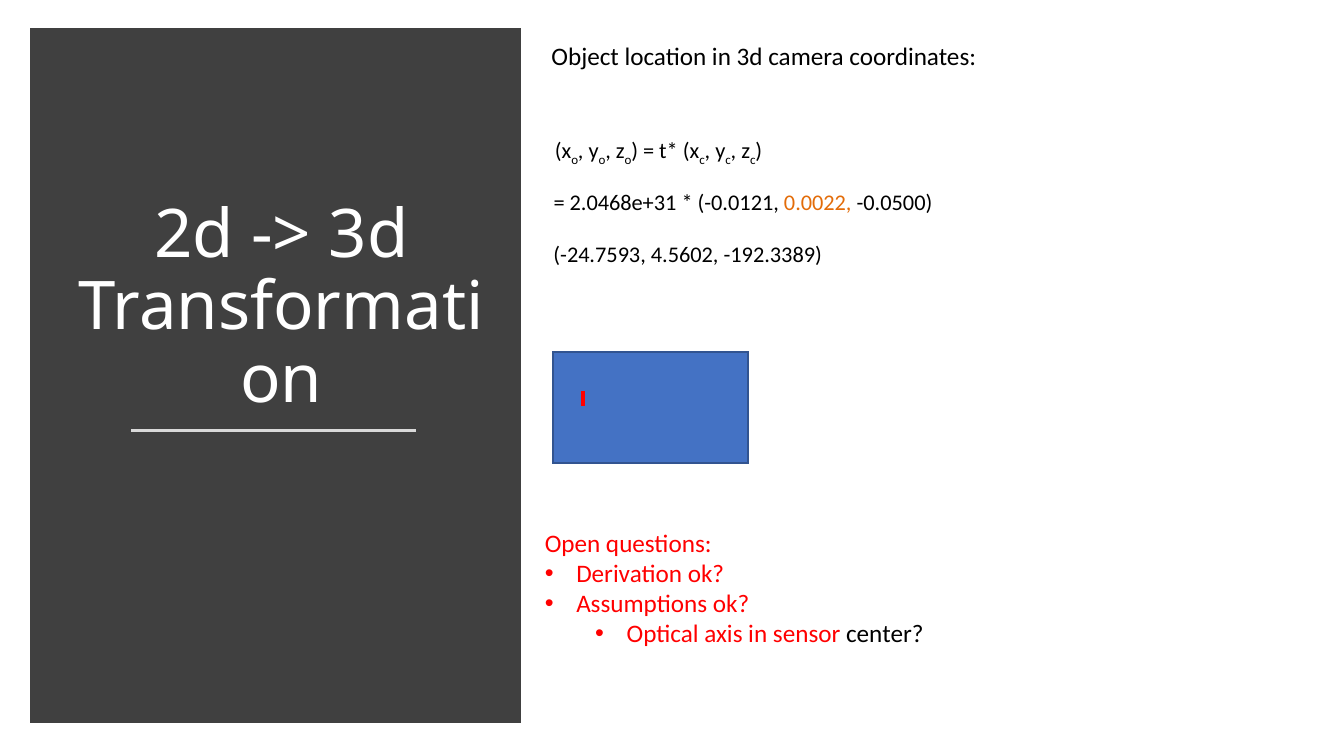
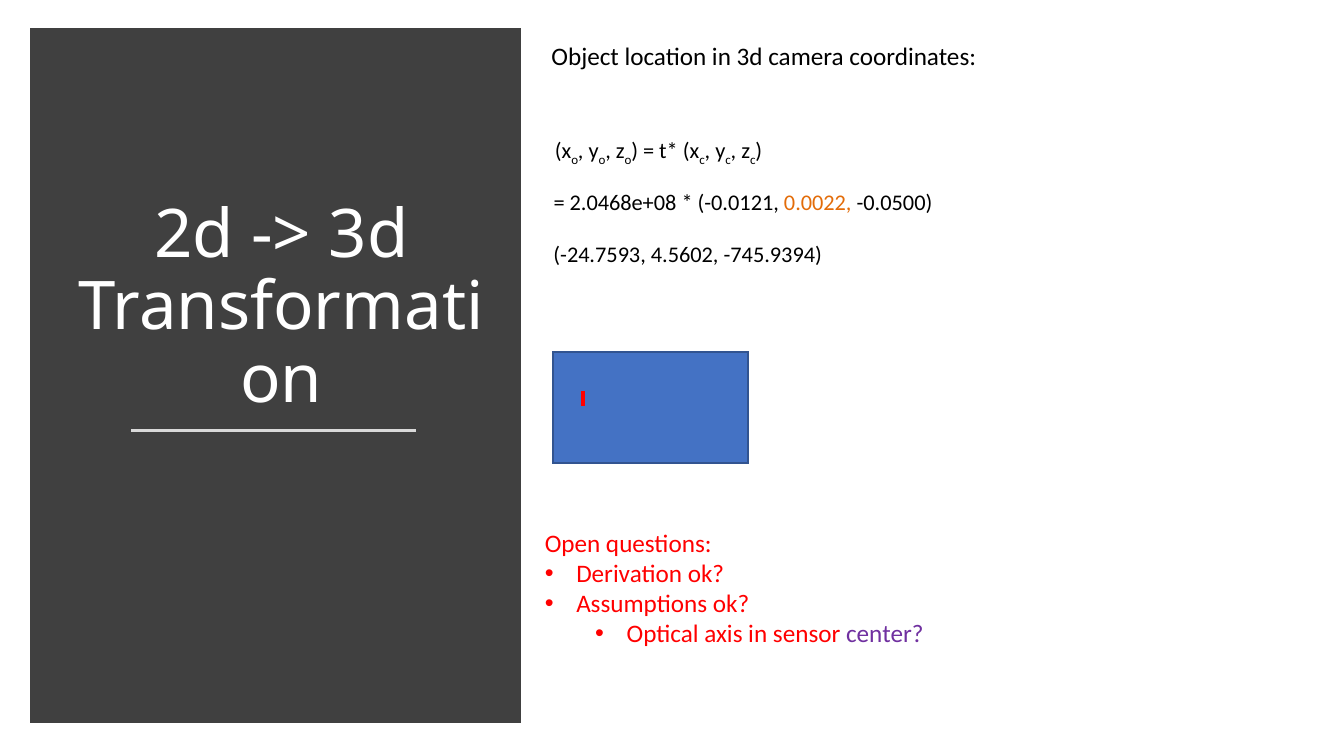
2.0468e+31: 2.0468e+31 -> 2.0468e+08
-192.3389: -192.3389 -> -745.9394
center colour: black -> purple
